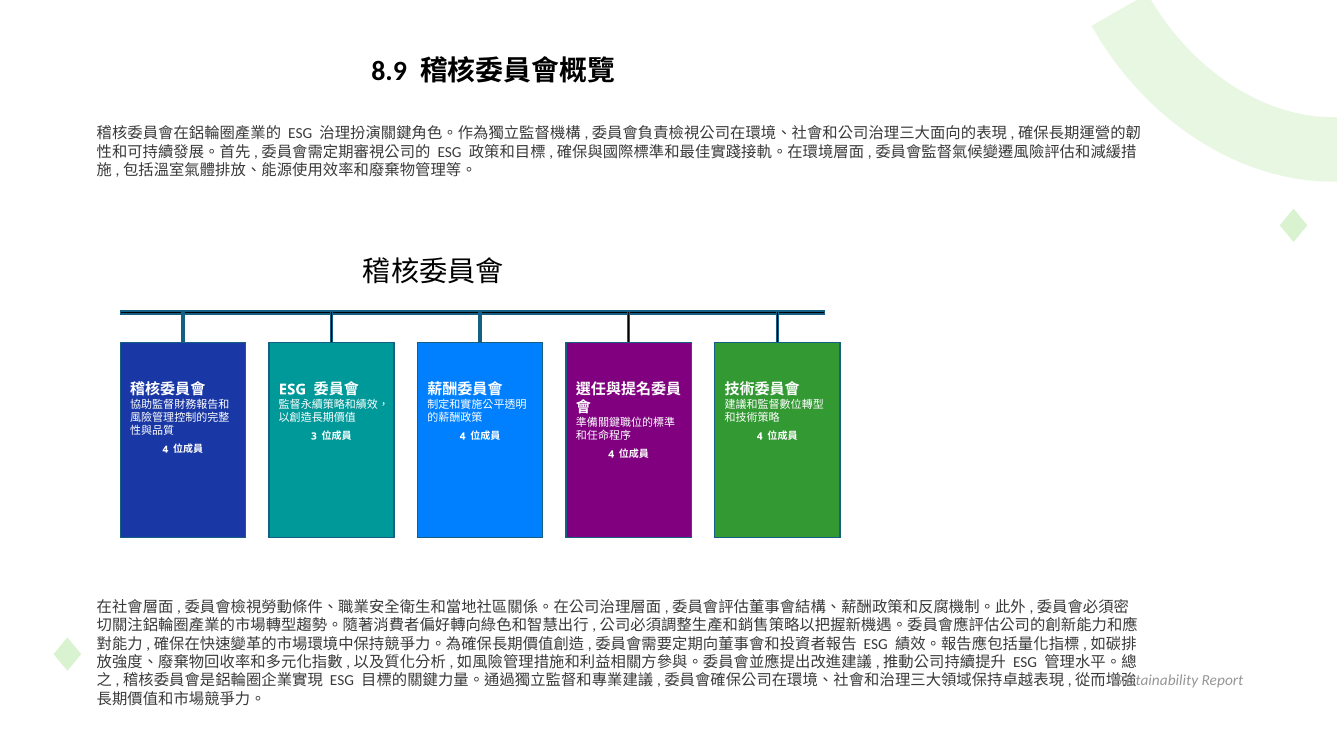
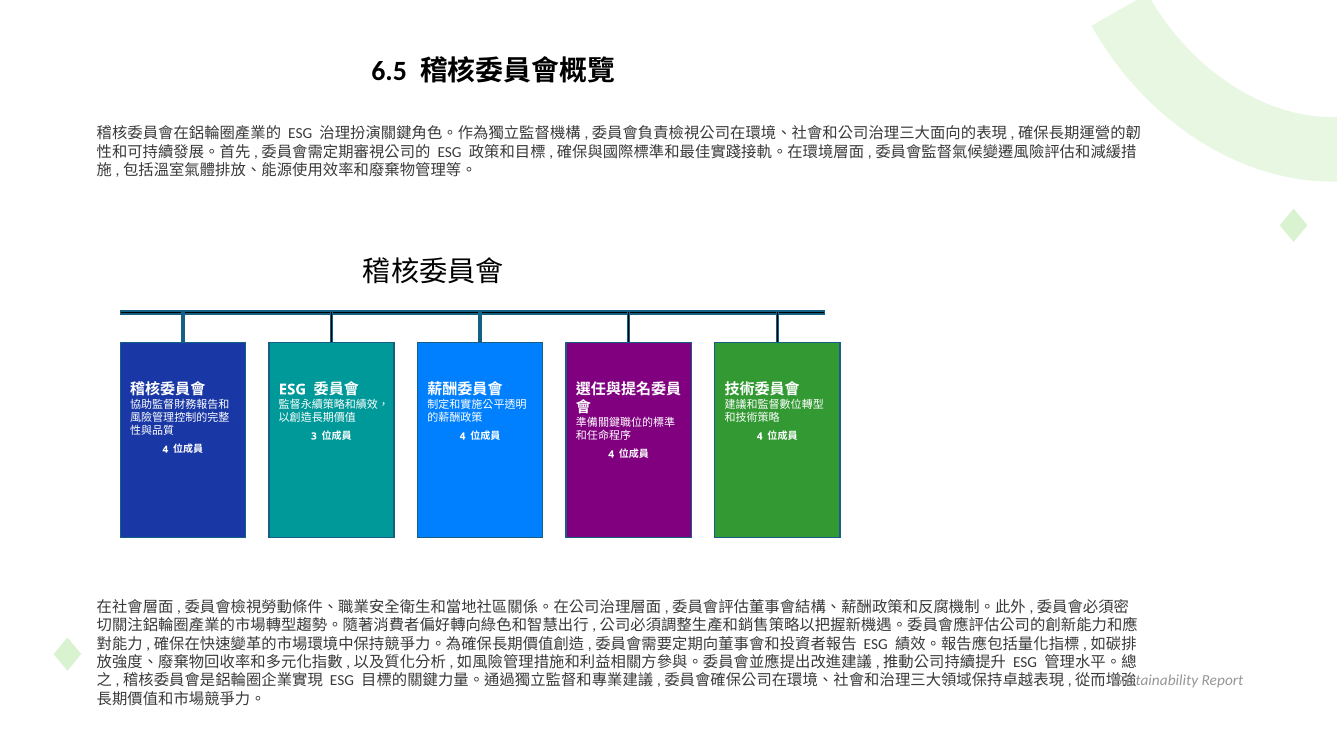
8.9: 8.9 -> 6.5
